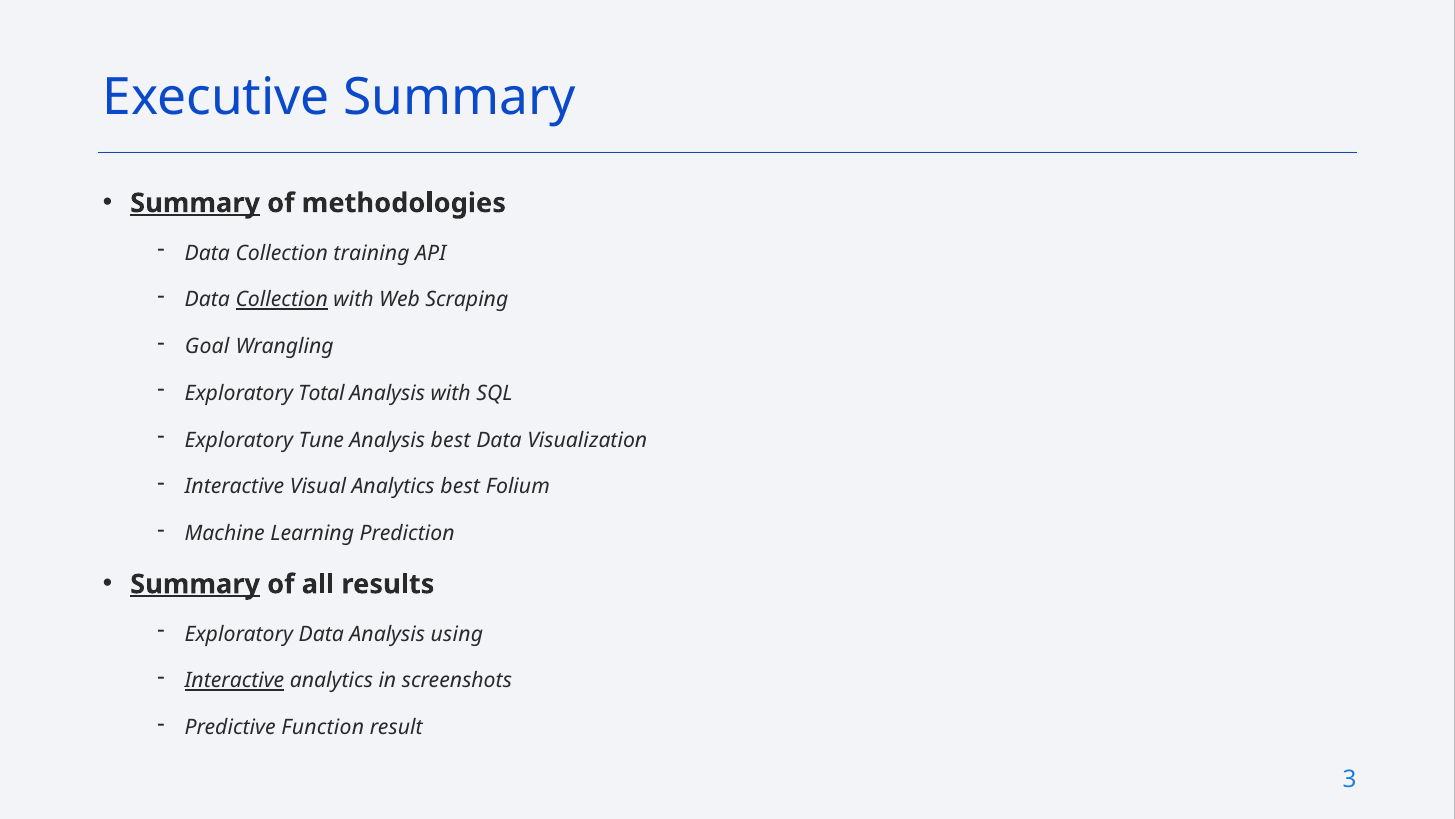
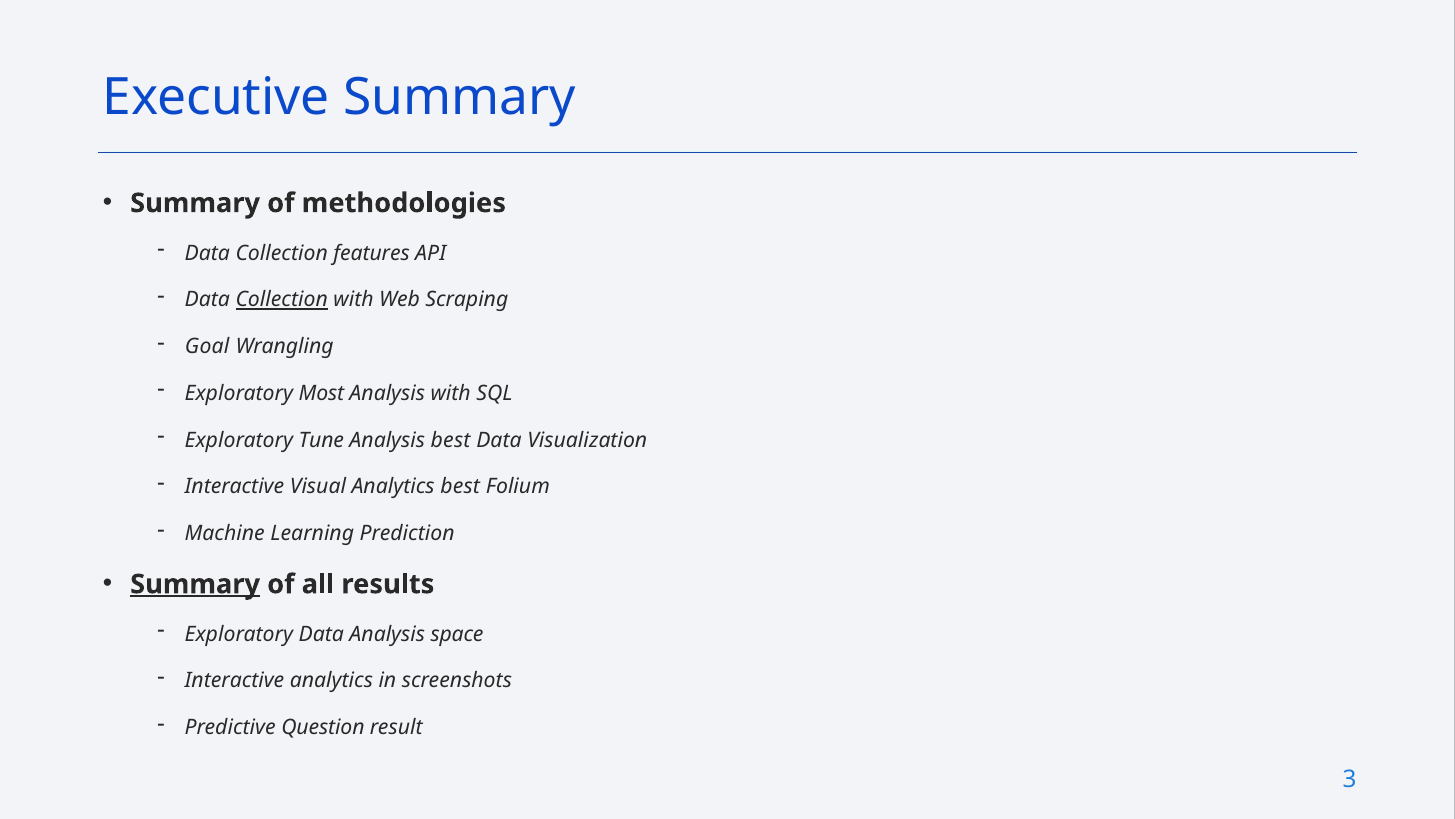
Summary at (195, 203) underline: present -> none
training: training -> features
Total: Total -> Most
using: using -> space
Interactive at (234, 680) underline: present -> none
Function: Function -> Question
